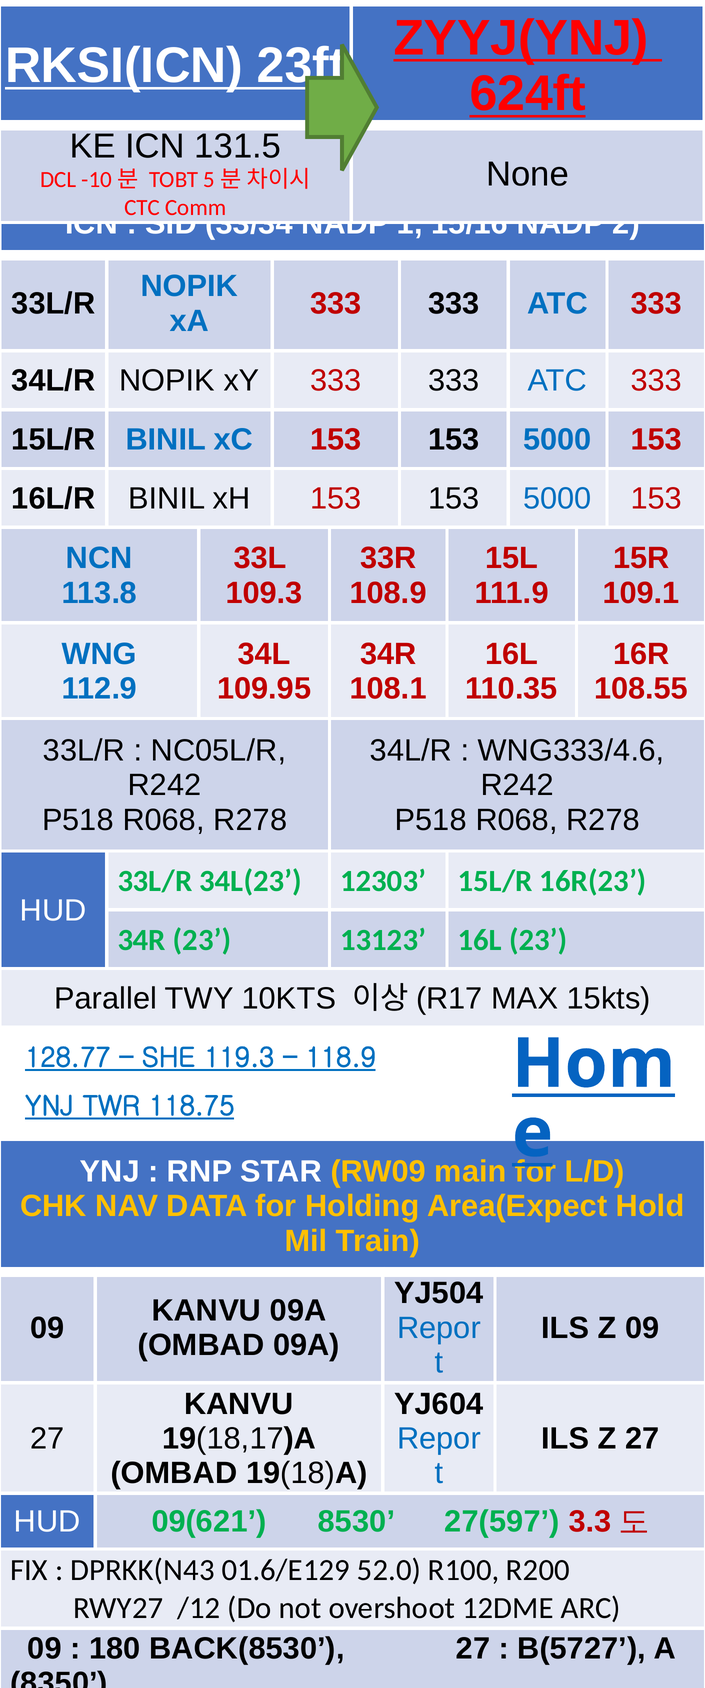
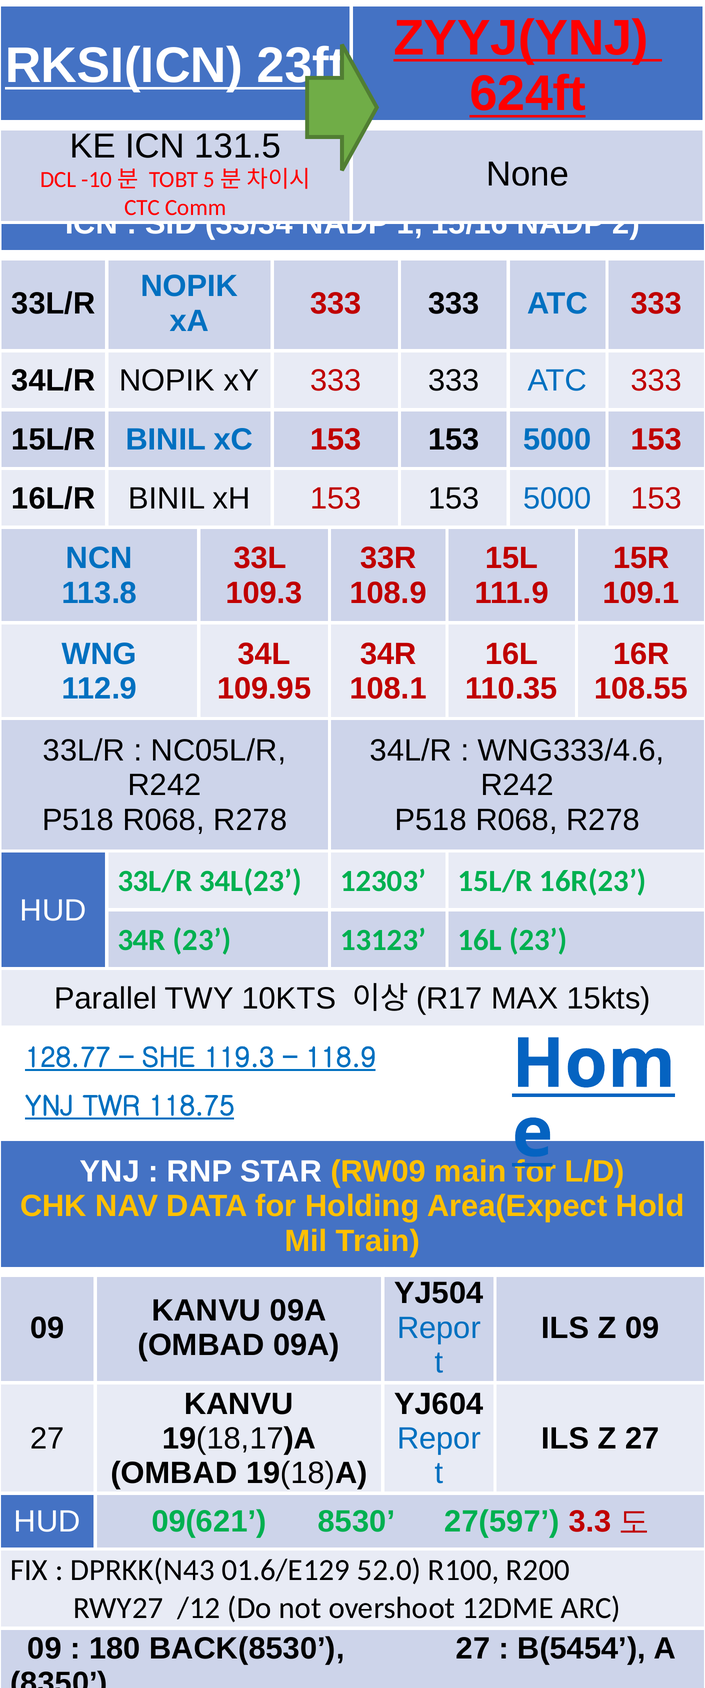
B(5727: B(5727 -> B(5454
